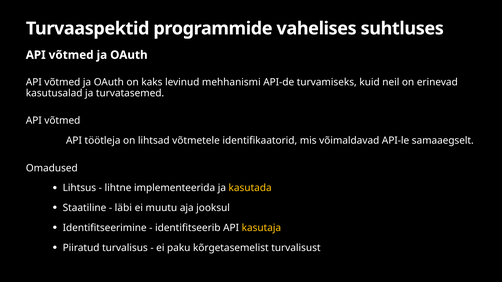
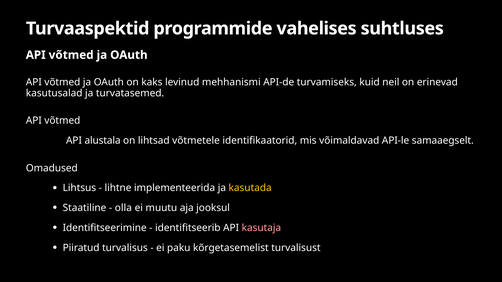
töötleja: töötleja -> alustala
läbi: läbi -> olla
kasutaja colour: yellow -> pink
